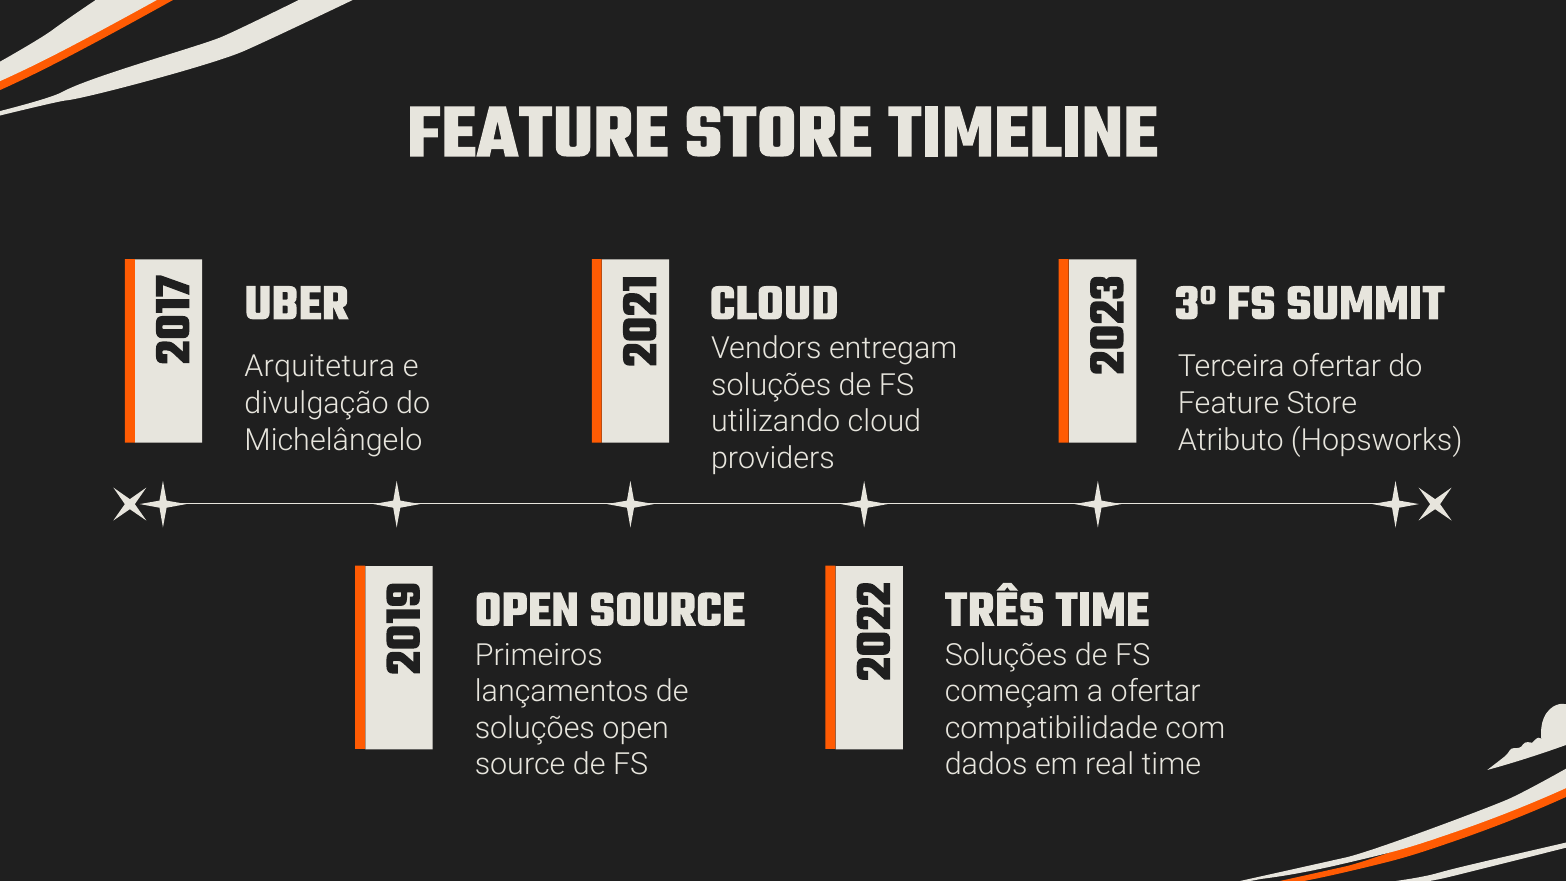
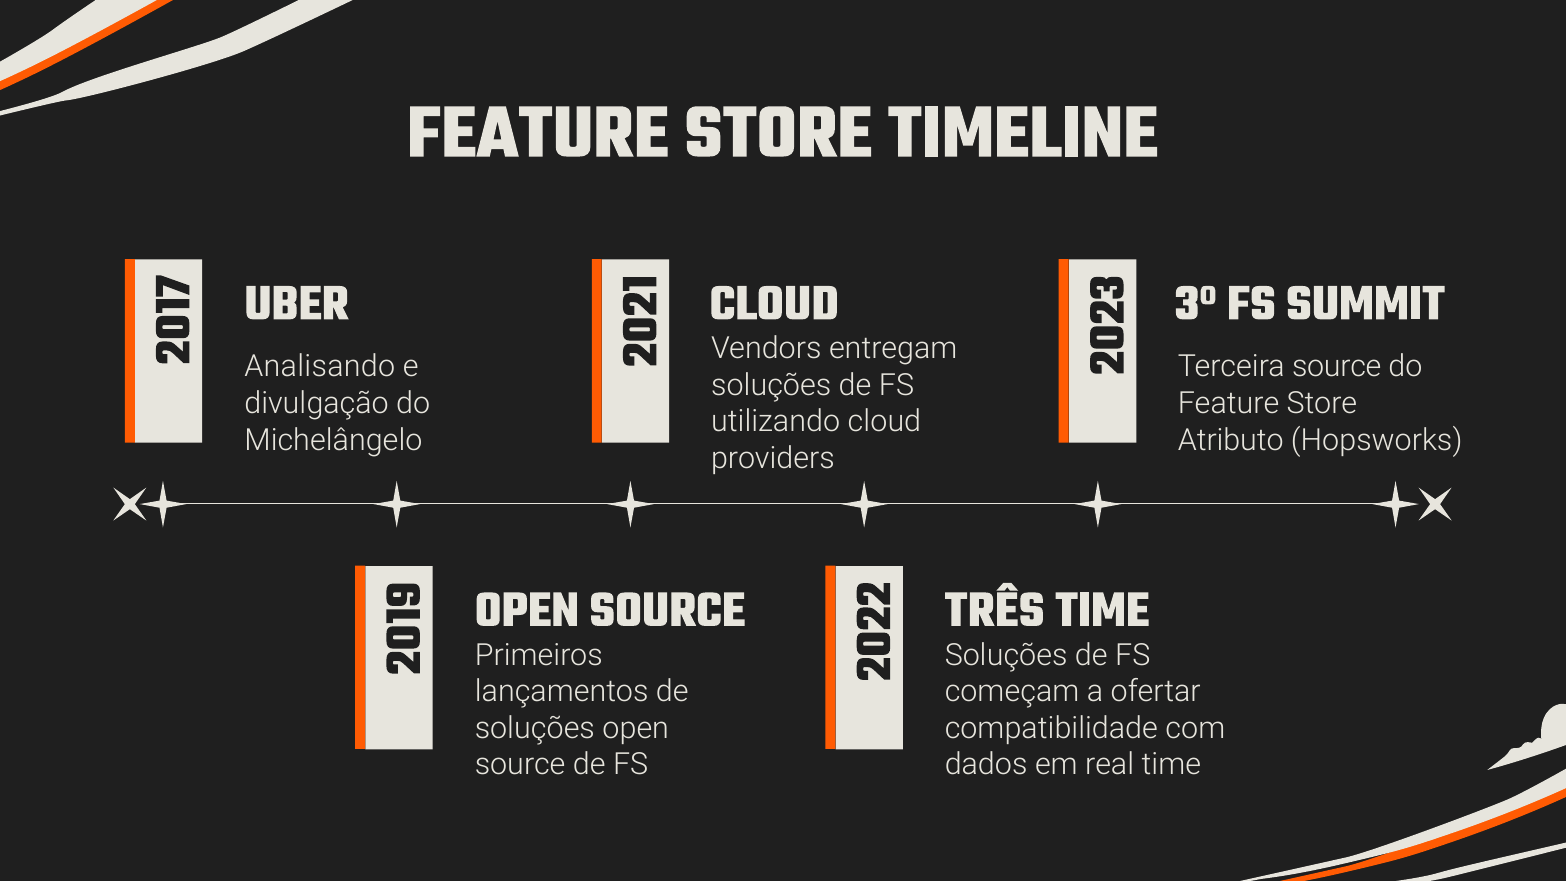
Arquitetura: Arquitetura -> Analisando
Terceira ofertar: ofertar -> source
